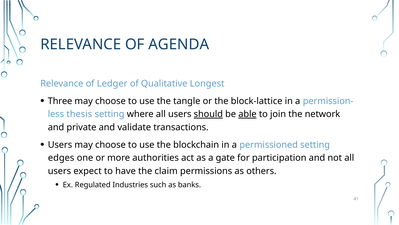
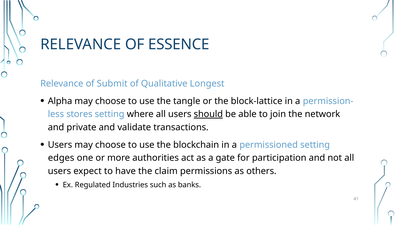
AGENDA: AGENDA -> ESSENCE
Ledger: Ledger -> Submit
Three: Three -> Alpha
thesis: thesis -> stores
able underline: present -> none
